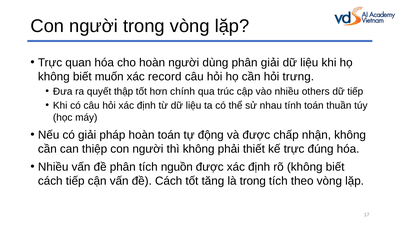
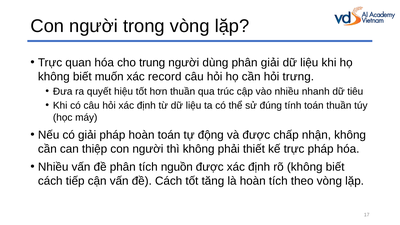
cho hoàn: hoàn -> trung
thập: thập -> hiệu
hơn chính: chính -> thuần
others: others -> nhanh
dữ tiếp: tiếp -> tiêu
nhau: nhau -> đúng
trực đúng: đúng -> pháp
là trong: trong -> hoàn
